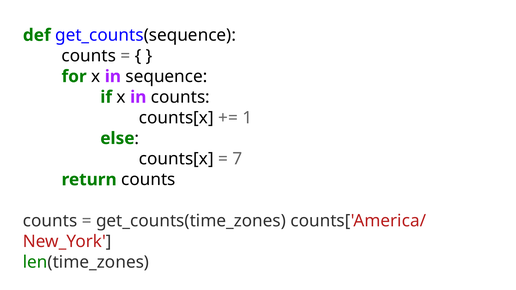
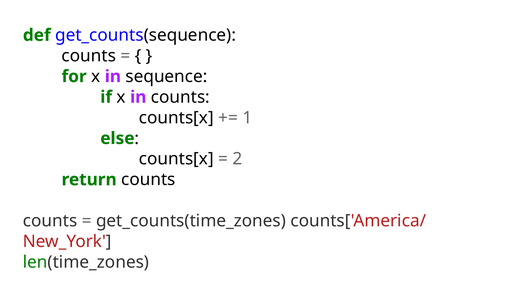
7: 7 -> 2
